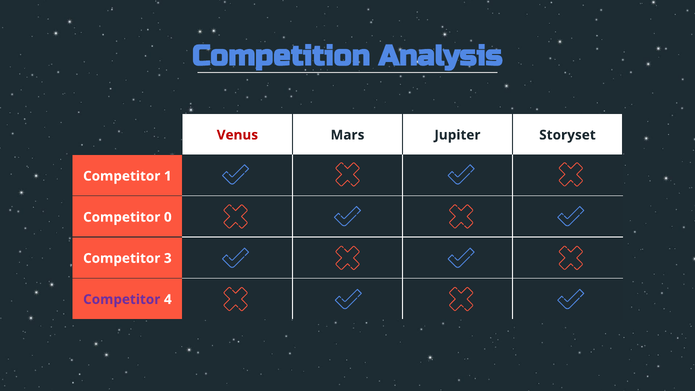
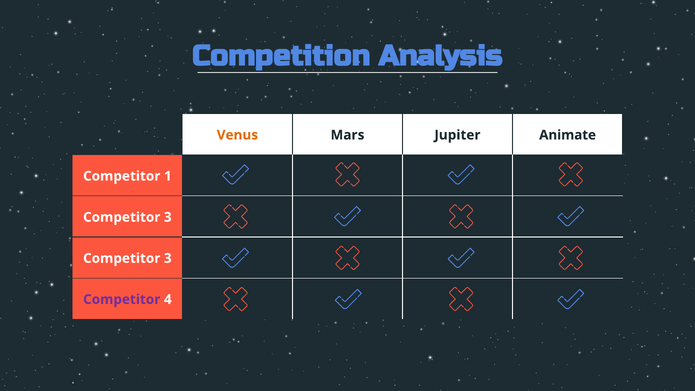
Venus colour: red -> orange
Storyset: Storyset -> Animate
0 at (168, 217): 0 -> 3
